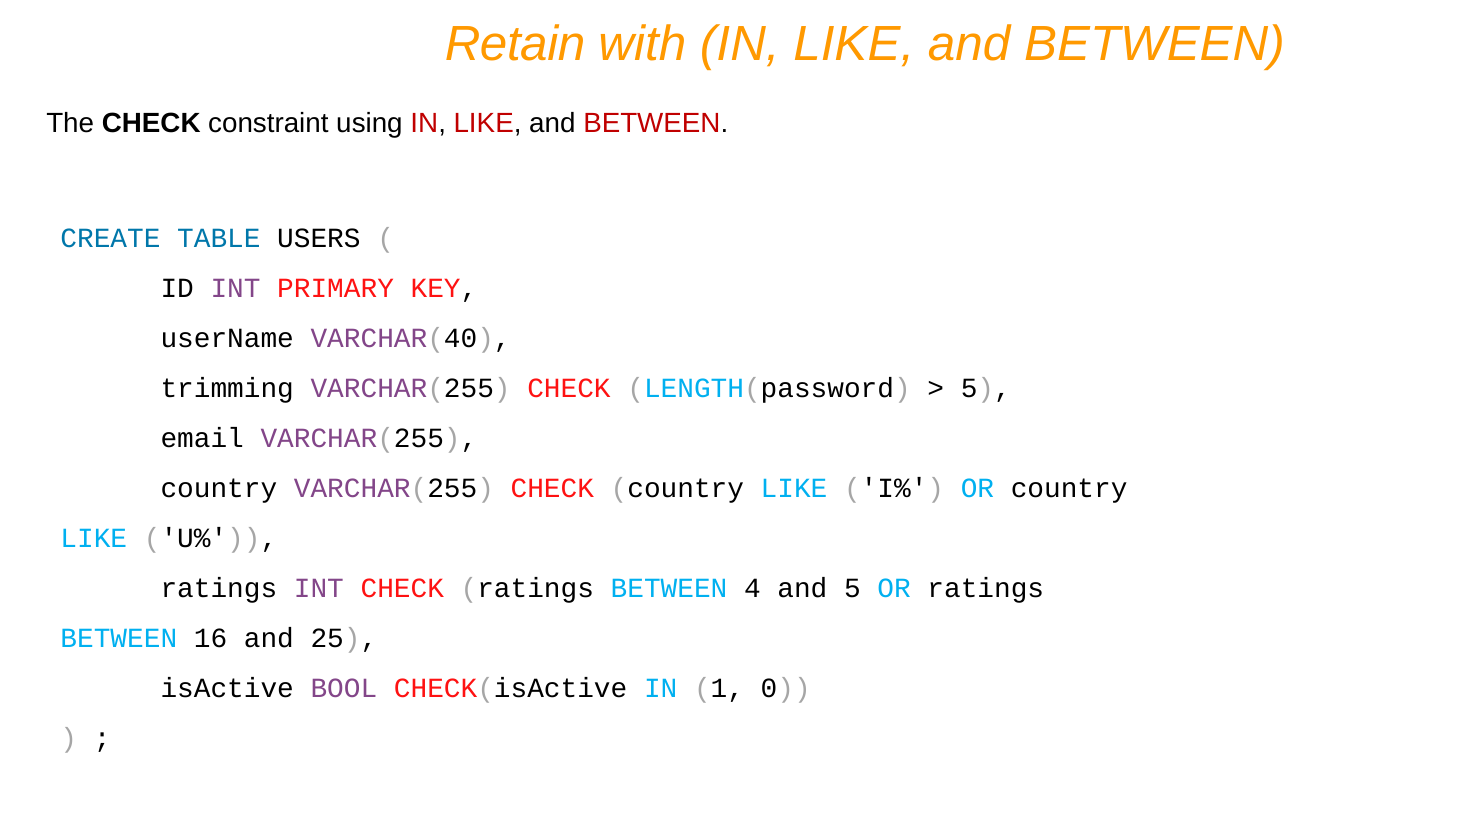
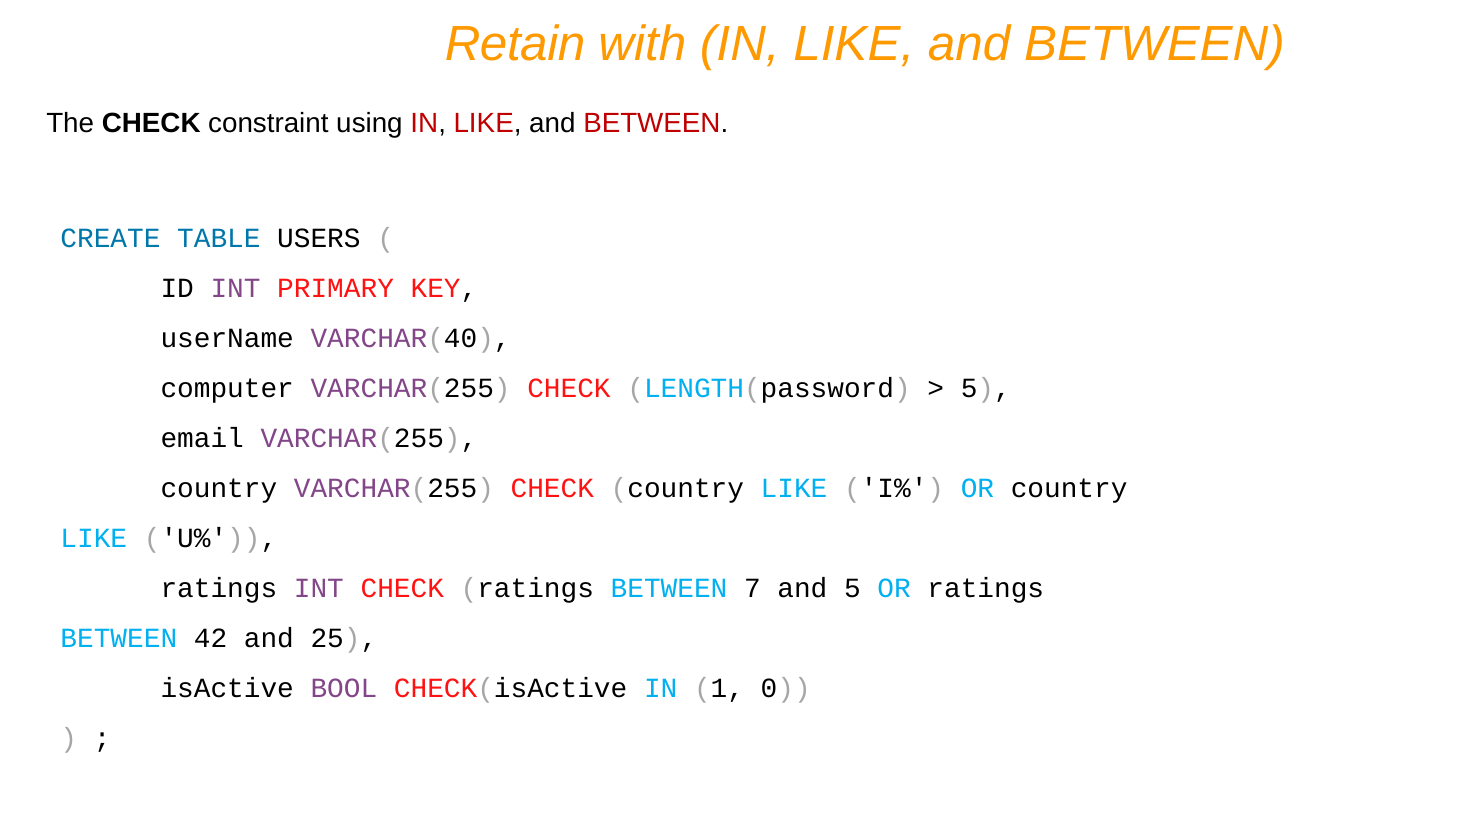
trimming: trimming -> computer
4: 4 -> 7
16: 16 -> 42
